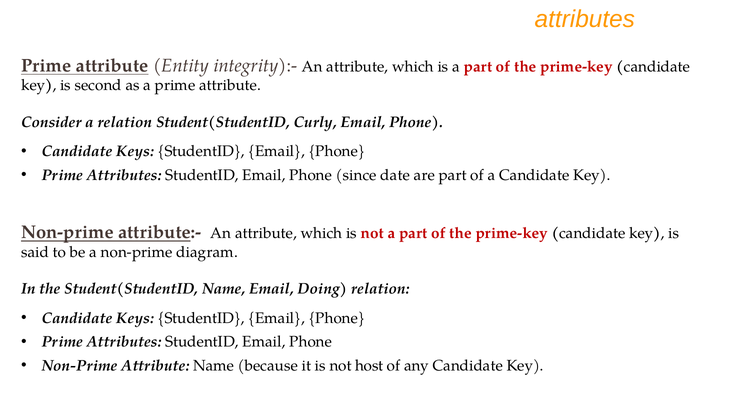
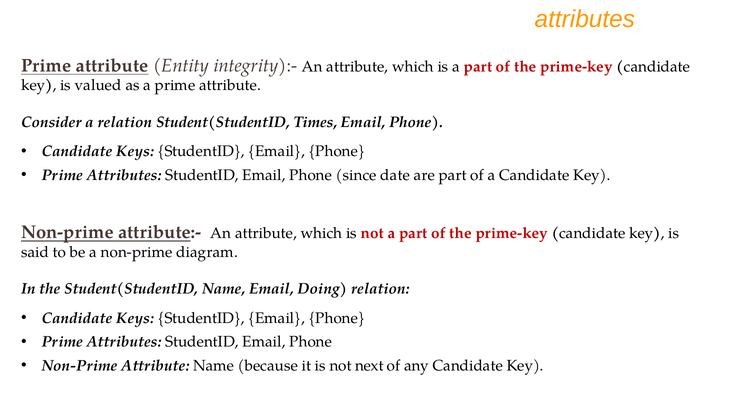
second: second -> valued
Curly: Curly -> Times
host: host -> next
